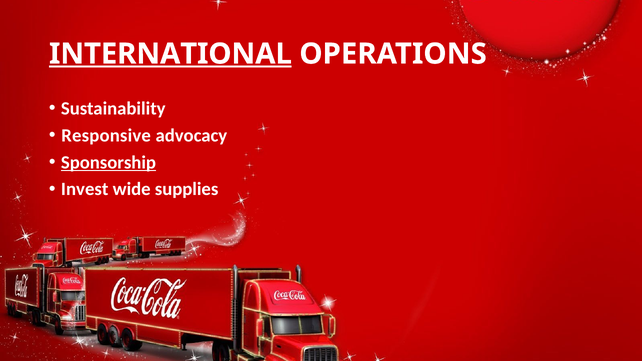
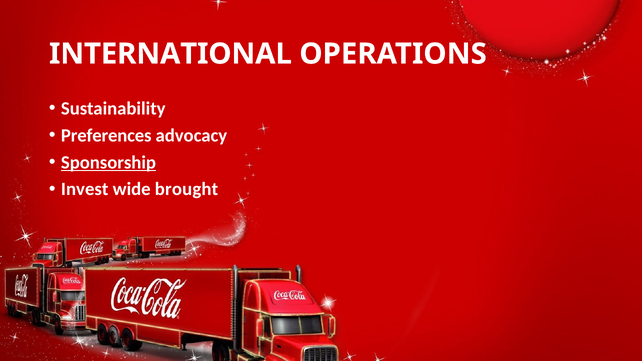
INTERNATIONAL underline: present -> none
Responsive: Responsive -> Preferences
supplies: supplies -> brought
